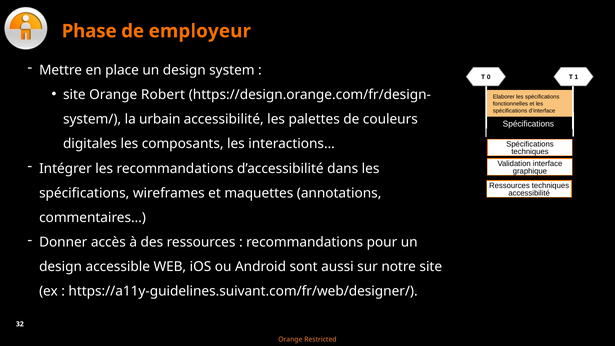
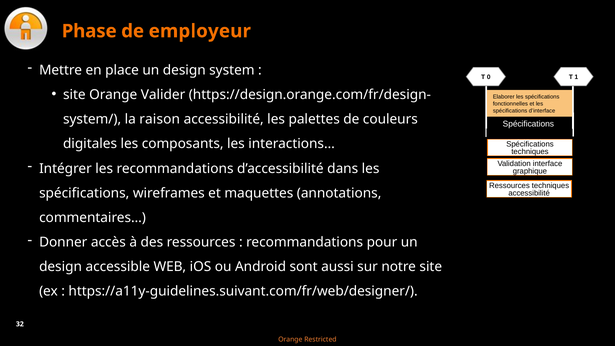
Robert: Robert -> Valider
urbain: urbain -> raison
